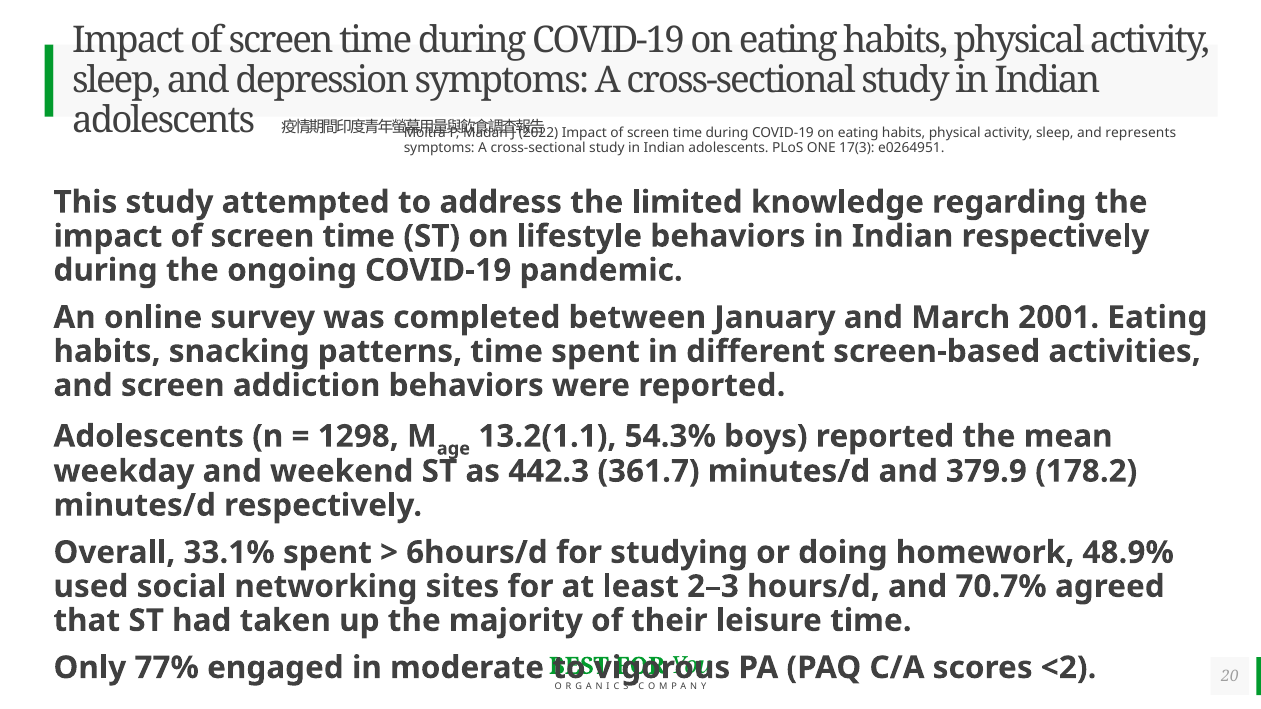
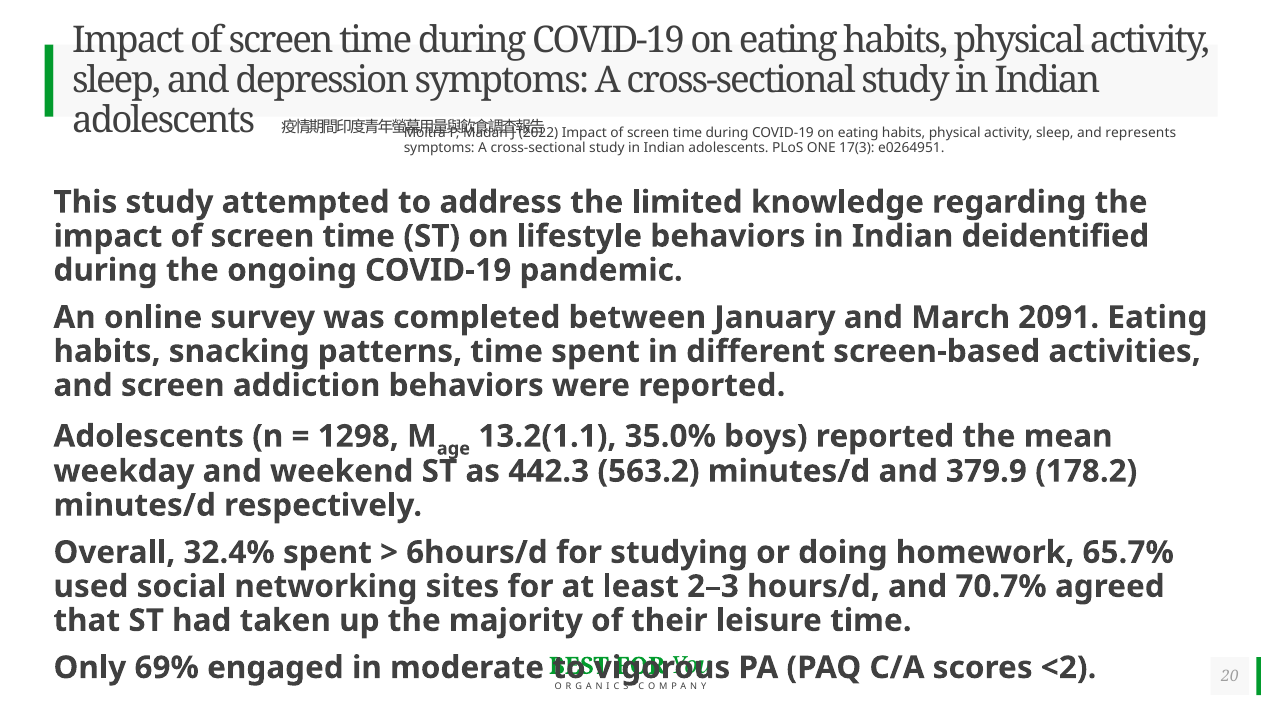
Indian respectively: respectively -> deidentified
2001: 2001 -> 2091
54.3%: 54.3% -> 35.0%
361.7: 361.7 -> 563.2
33.1%: 33.1% -> 32.4%
48.9%: 48.9% -> 65.7%
77%: 77% -> 69%
